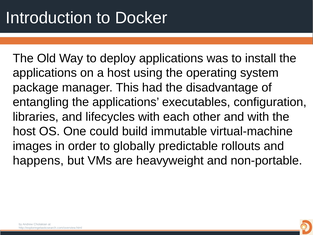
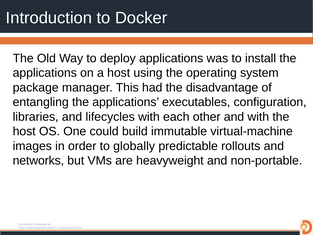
happens: happens -> networks
